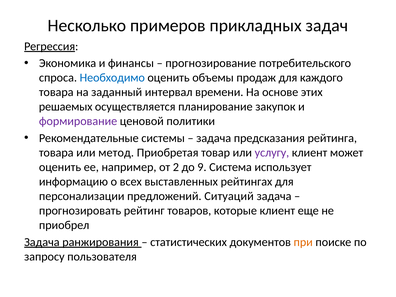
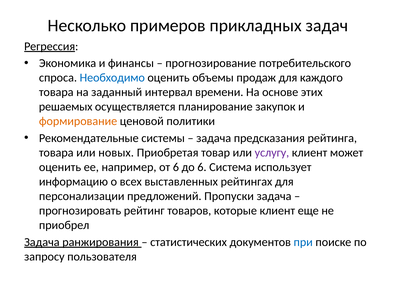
формирование colour: purple -> orange
метод: метод -> новых
от 2: 2 -> 6
до 9: 9 -> 6
Ситуаций: Ситуаций -> Пропуски
при colour: orange -> blue
